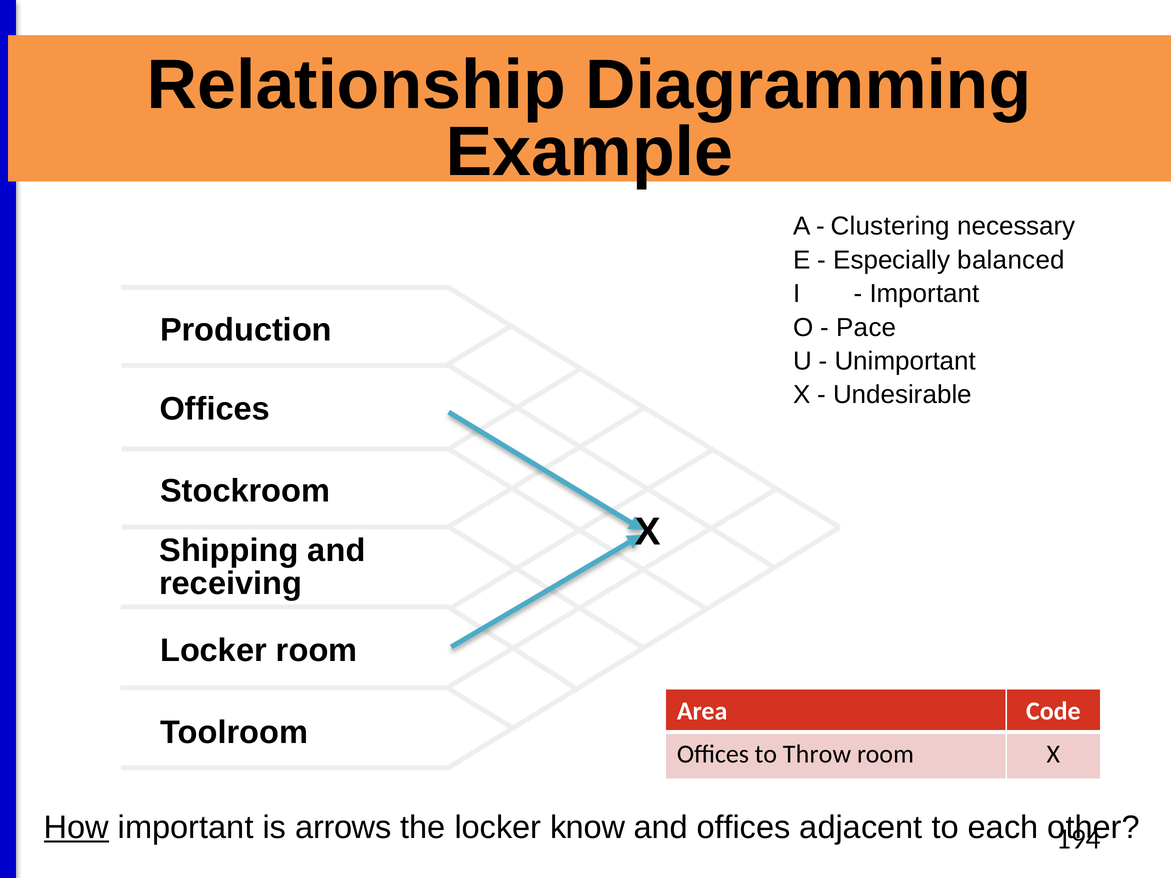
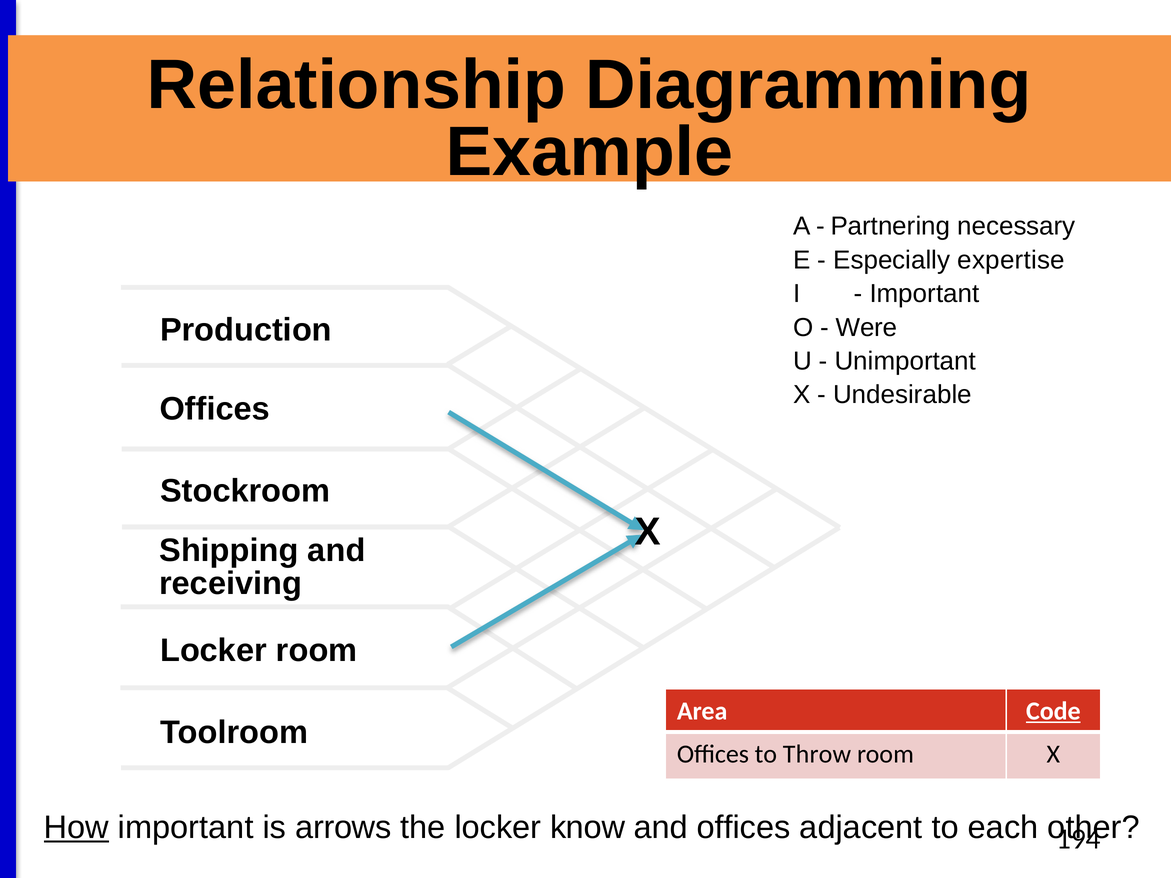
Clustering: Clustering -> Partnering
balanced: balanced -> expertise
Pace: Pace -> Were
Code underline: none -> present
